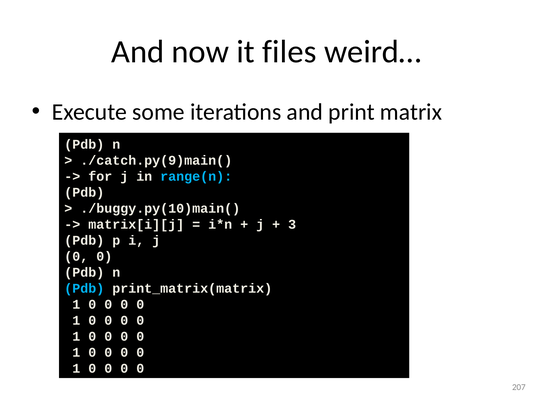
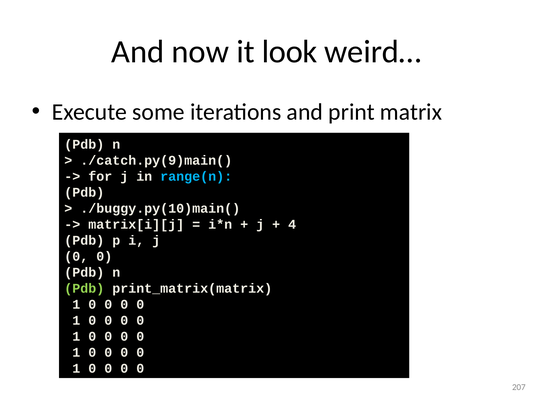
files: files -> look
3: 3 -> 4
Pdb at (84, 288) colour: light blue -> light green
